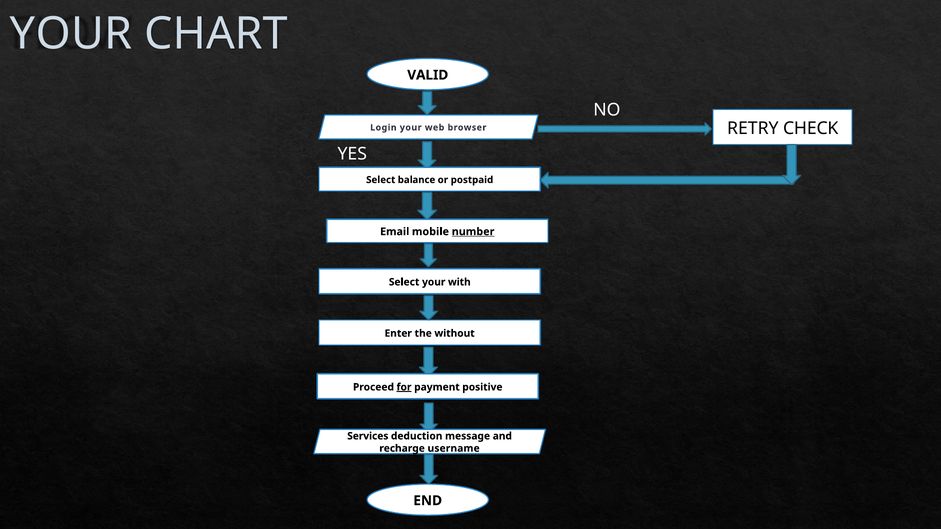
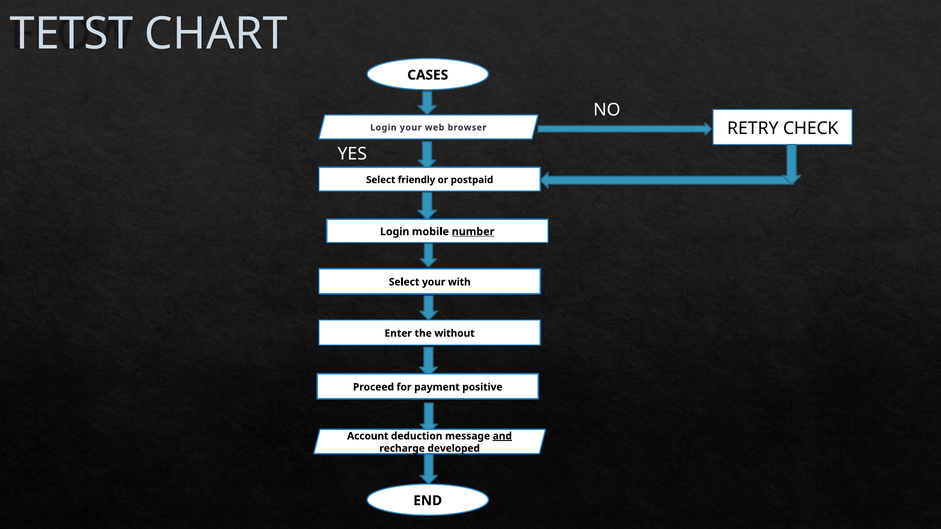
YOUR at (71, 34): YOUR -> TETST
VALID: VALID -> CASES
balance: balance -> friendly
Email at (395, 232): Email -> Login
for underline: present -> none
Services: Services -> Account
and underline: none -> present
username: username -> developed
